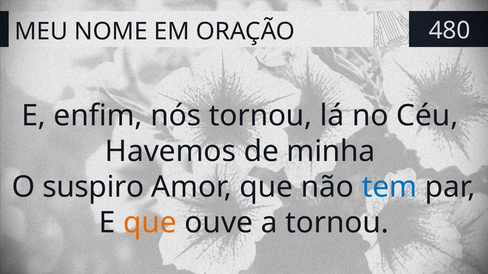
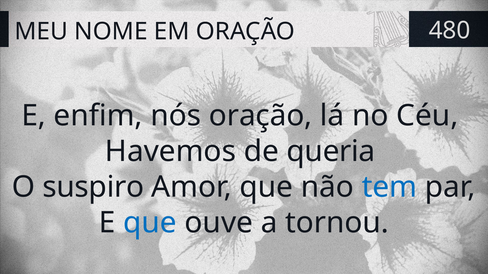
nós tornou: tornou -> oração
minha: minha -> queria
que at (150, 223) colour: orange -> blue
